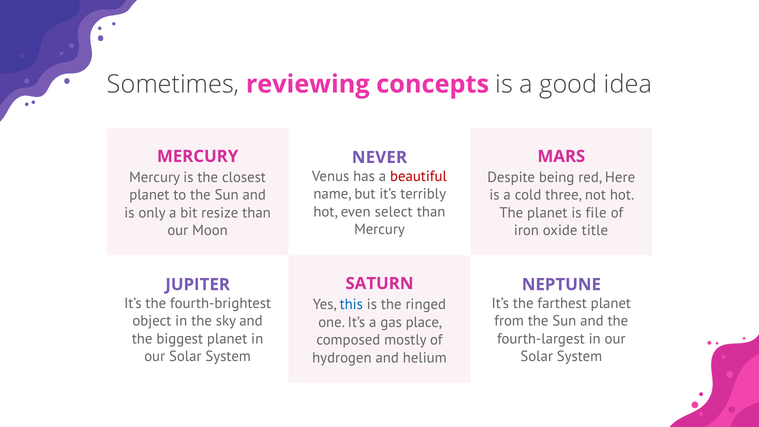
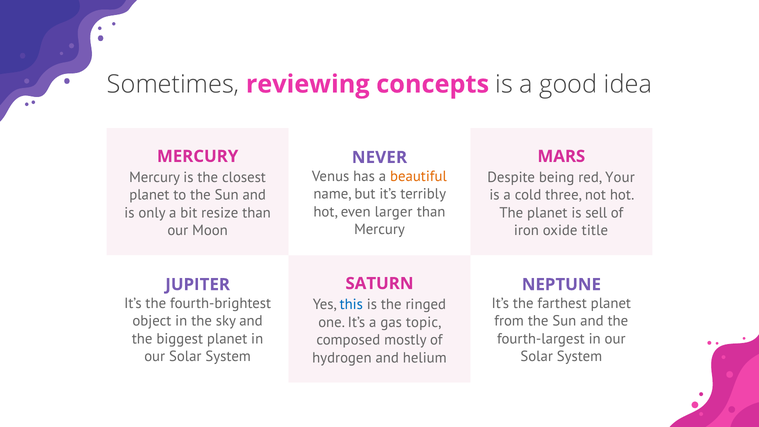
beautiful colour: red -> orange
Here: Here -> Your
select: select -> larger
file: file -> sell
place: place -> topic
